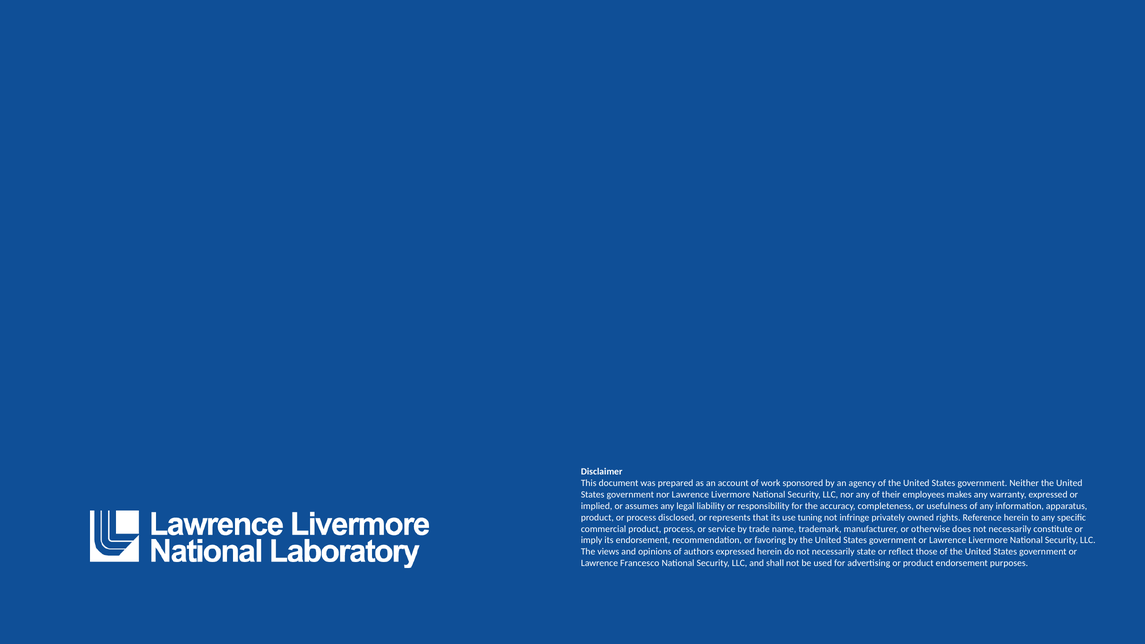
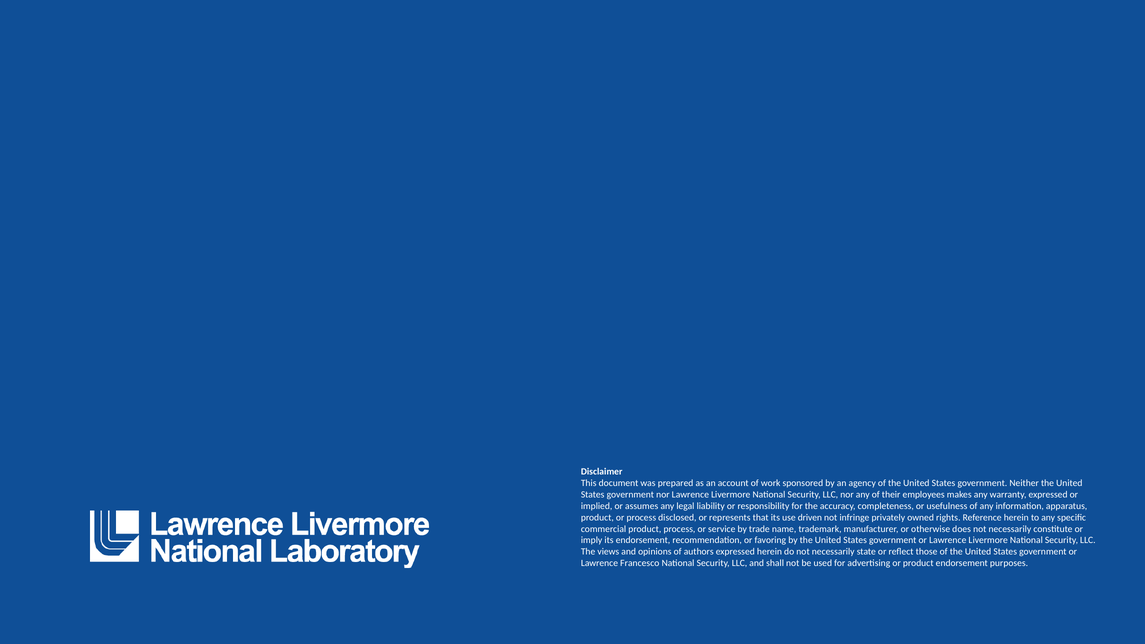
tuning: tuning -> driven
